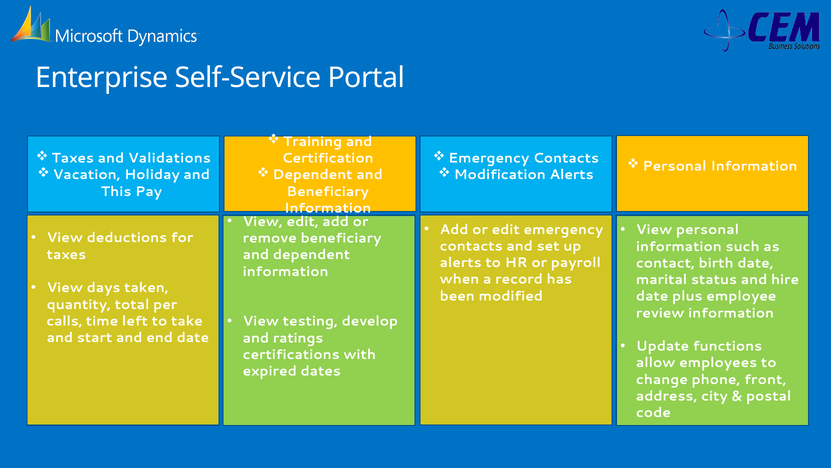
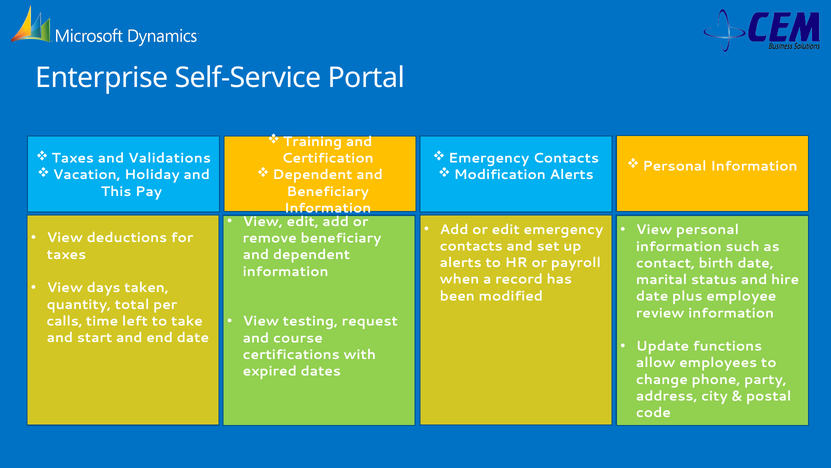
develop: develop -> request
ratings: ratings -> course
front: front -> party
